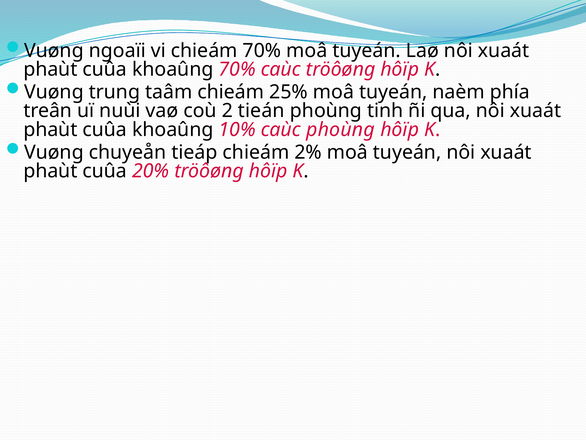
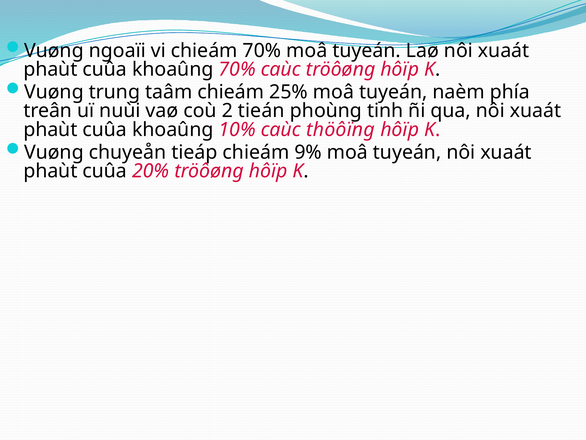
caùc phoùng: phoùng -> thöôïng
2%: 2% -> 9%
